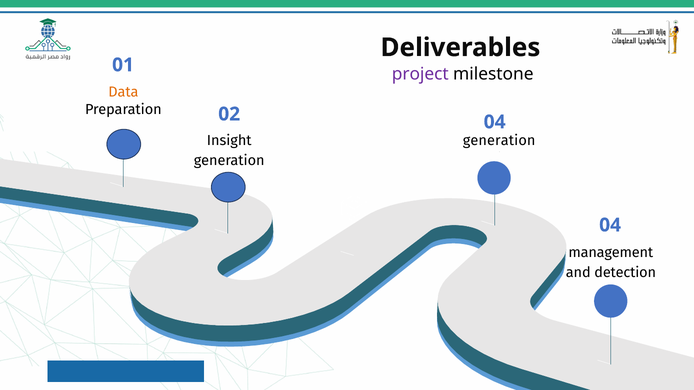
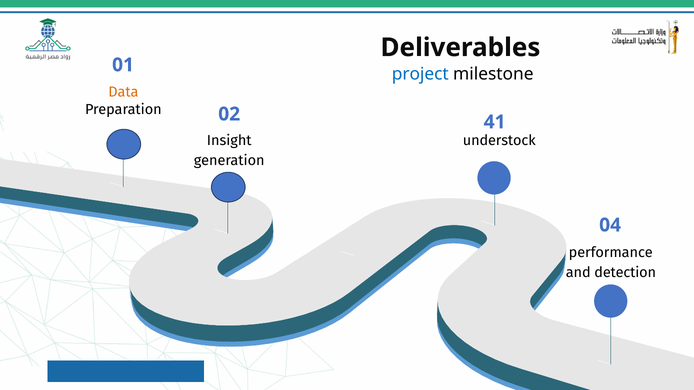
project colour: purple -> blue
02 04: 04 -> 41
generation at (499, 141): generation -> understock
management: management -> performance
